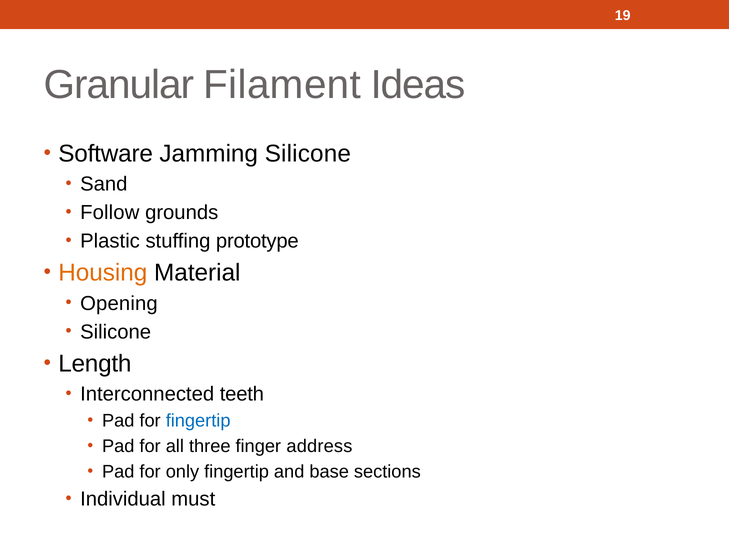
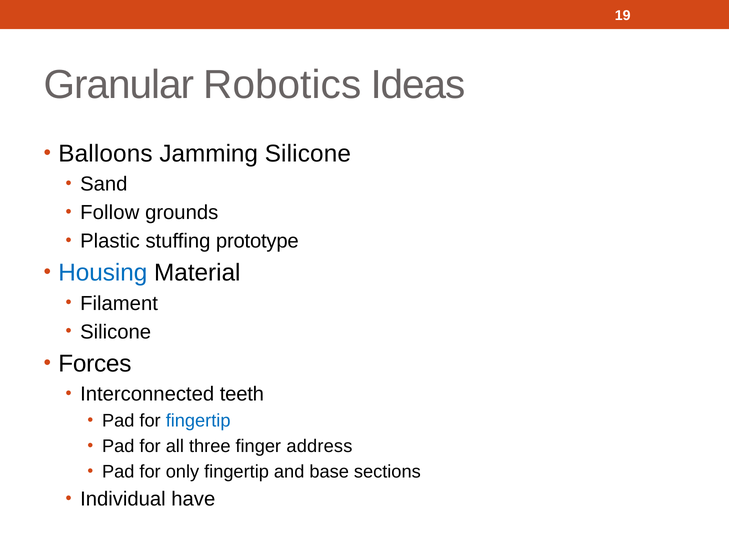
Filament: Filament -> Robotics
Software: Software -> Balloons
Housing colour: orange -> blue
Opening: Opening -> Filament
Length: Length -> Forces
must: must -> have
